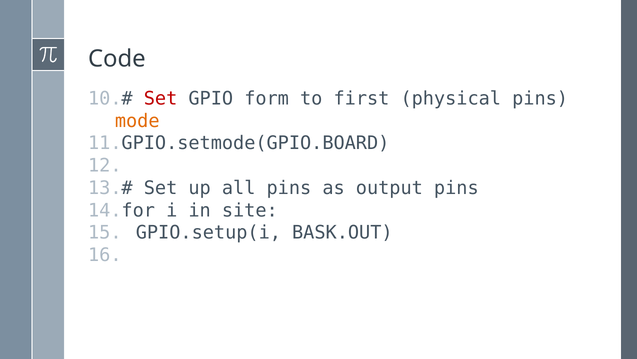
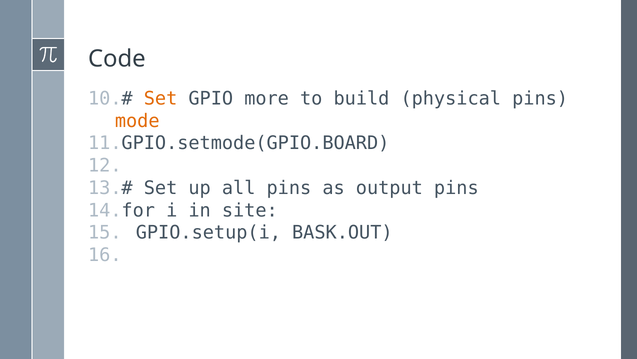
Set at (161, 98) colour: red -> orange
form: form -> more
first: first -> build
